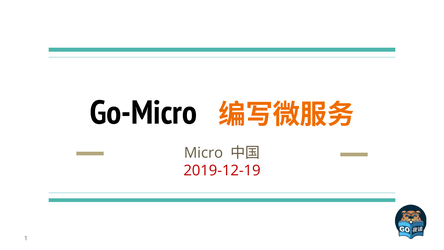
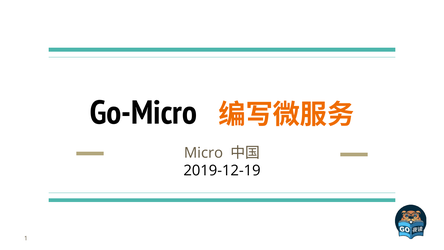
2019-12-19 colour: red -> black
